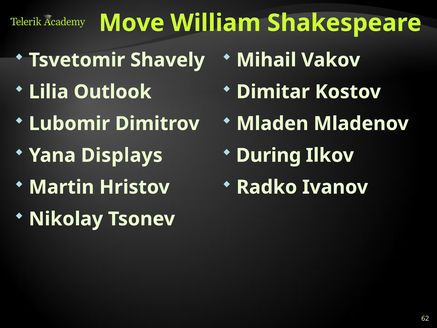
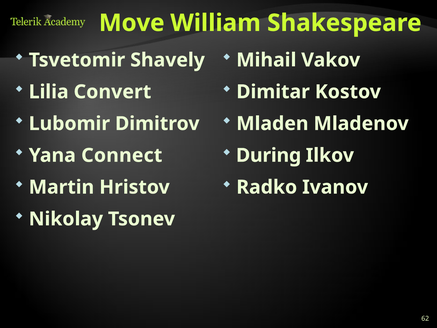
Outlook: Outlook -> Convert
Displays: Displays -> Connect
